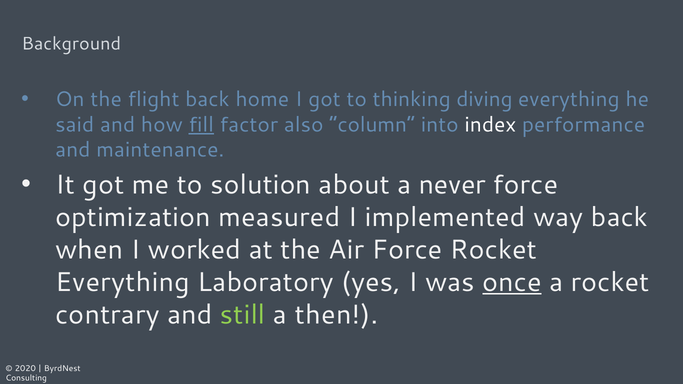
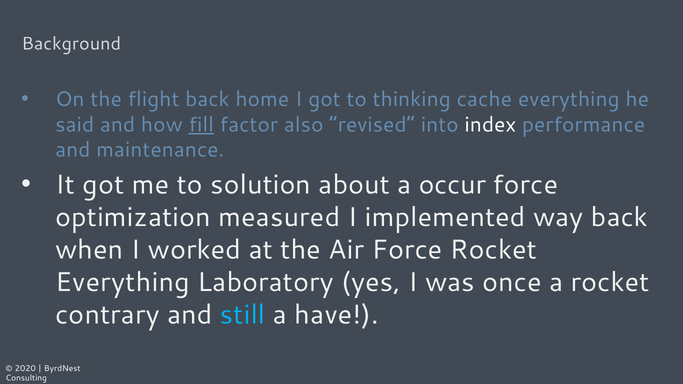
diving: diving -> cache
column: column -> revised
never: never -> occur
once underline: present -> none
still colour: light green -> light blue
then: then -> have
